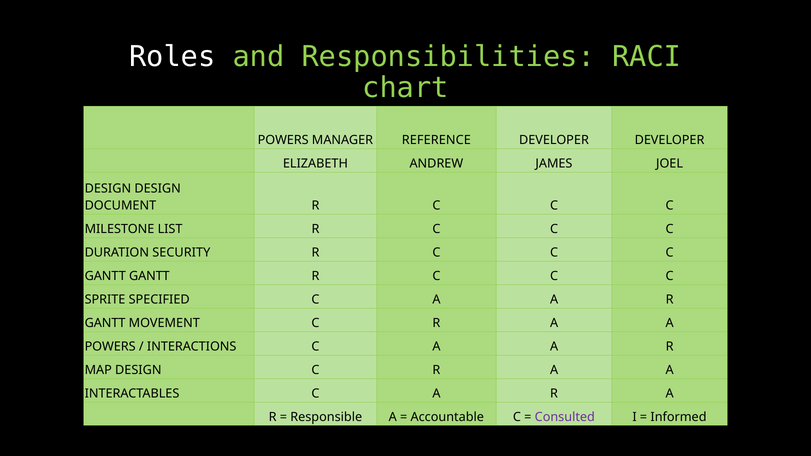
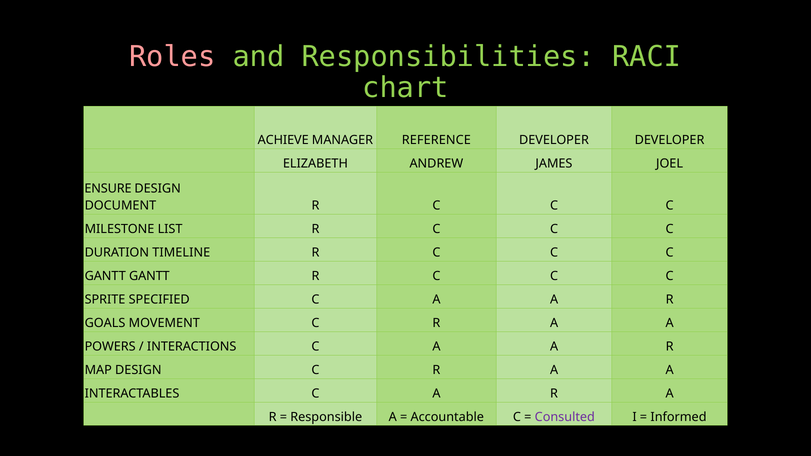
Roles colour: white -> pink
POWERS at (283, 140): POWERS -> ACHIEVE
DESIGN at (108, 188): DESIGN -> ENSURE
SECURITY: SECURITY -> TIMELINE
GANTT at (105, 323): GANTT -> GOALS
